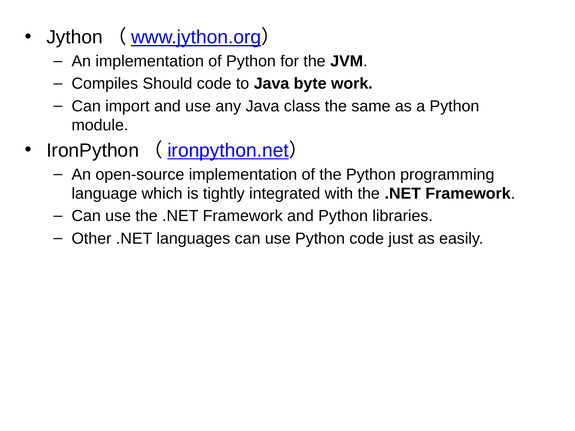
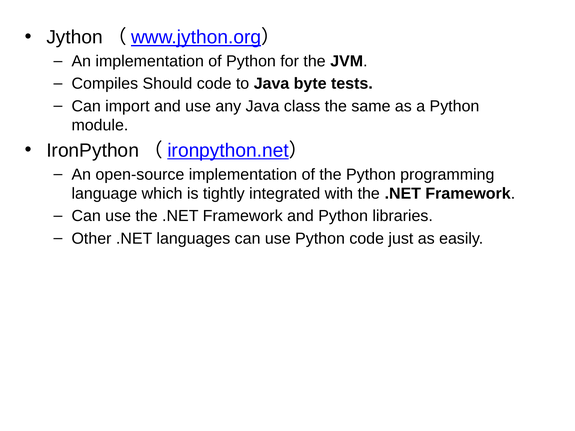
work: work -> tests
